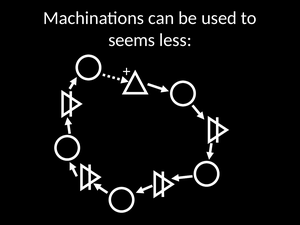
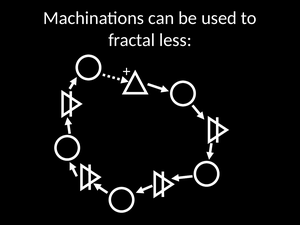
seems: seems -> fractal
